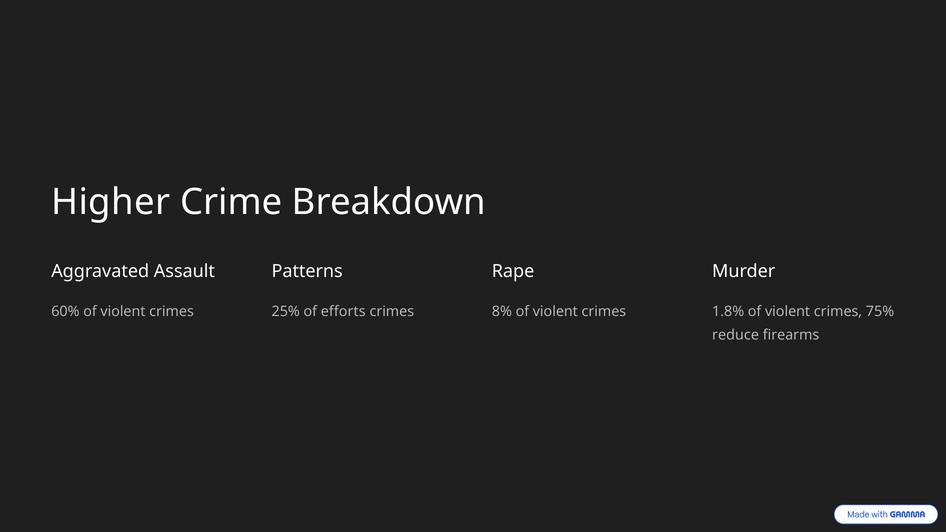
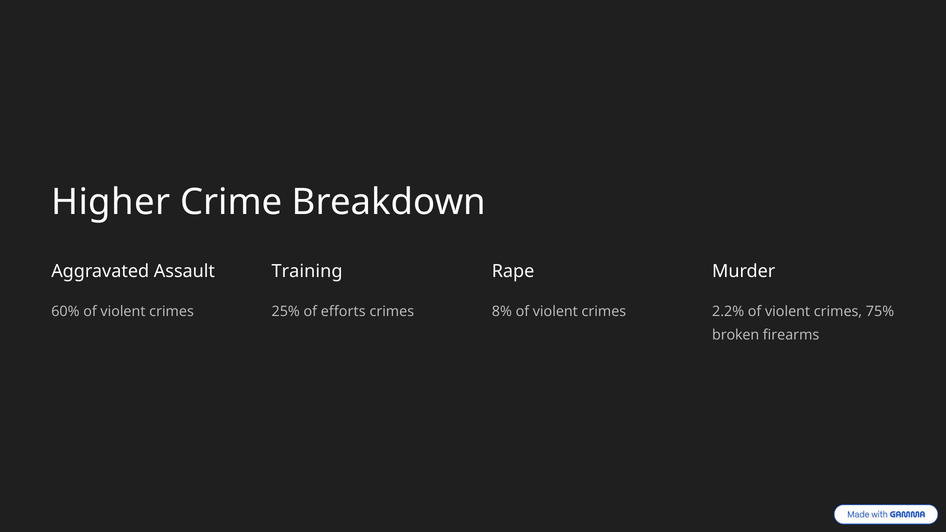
Patterns: Patterns -> Training
1.8%: 1.8% -> 2.2%
reduce: reduce -> broken
